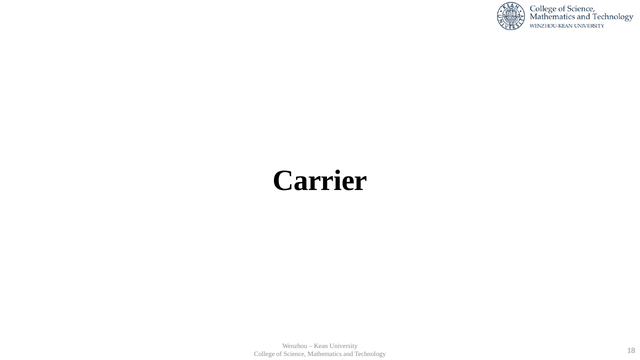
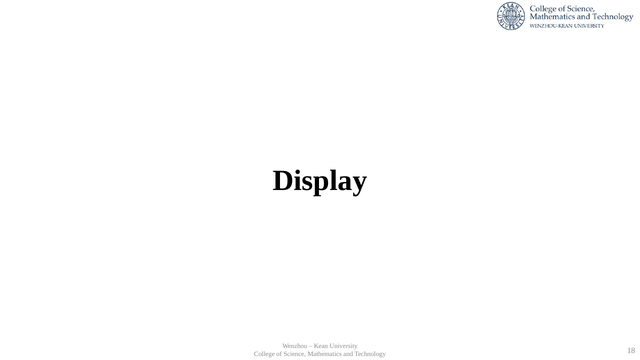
Carrier: Carrier -> Display
